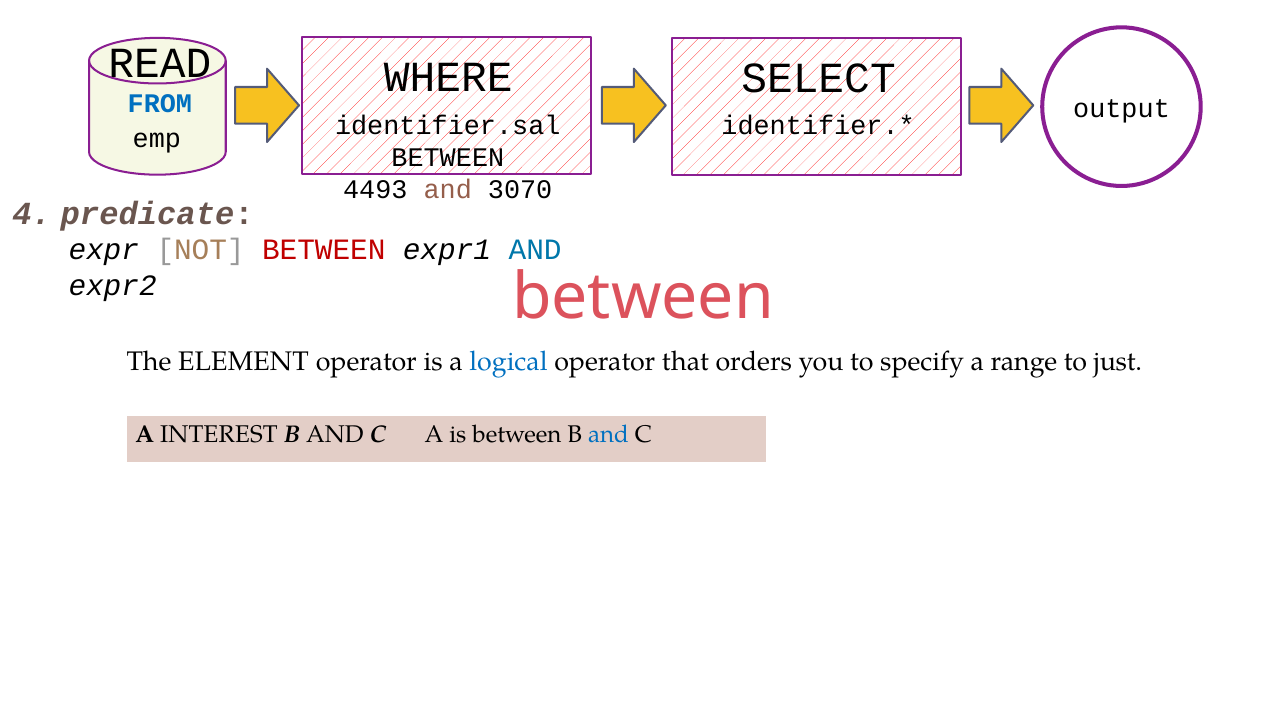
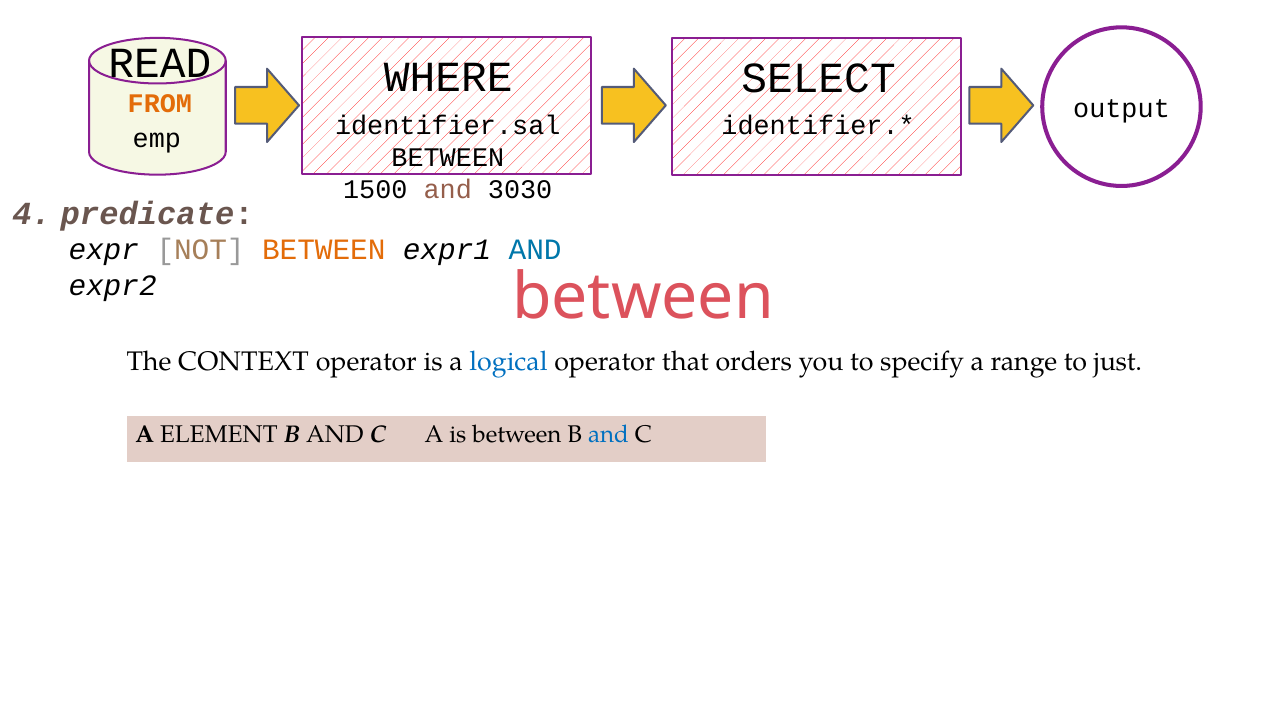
FROM colour: blue -> orange
4493: 4493 -> 1500
3070: 3070 -> 3030
BETWEEN at (324, 250) colour: red -> orange
ELEMENT: ELEMENT -> CONTEXT
INTEREST: INTEREST -> ELEMENT
